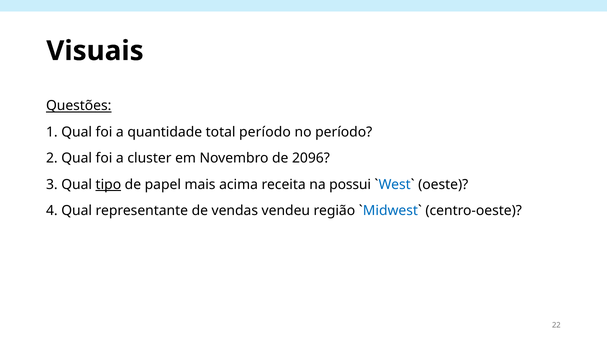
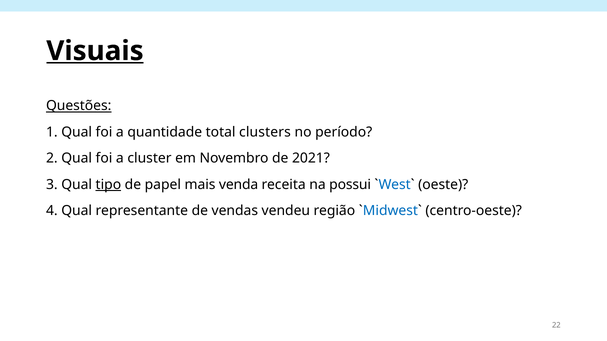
Visuais underline: none -> present
total período: período -> clusters
2096: 2096 -> 2021
acima: acima -> venda
